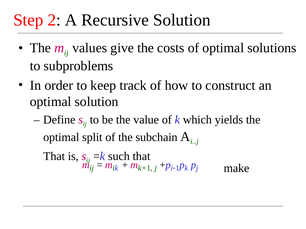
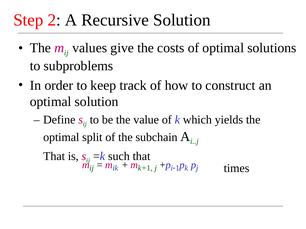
make: make -> times
